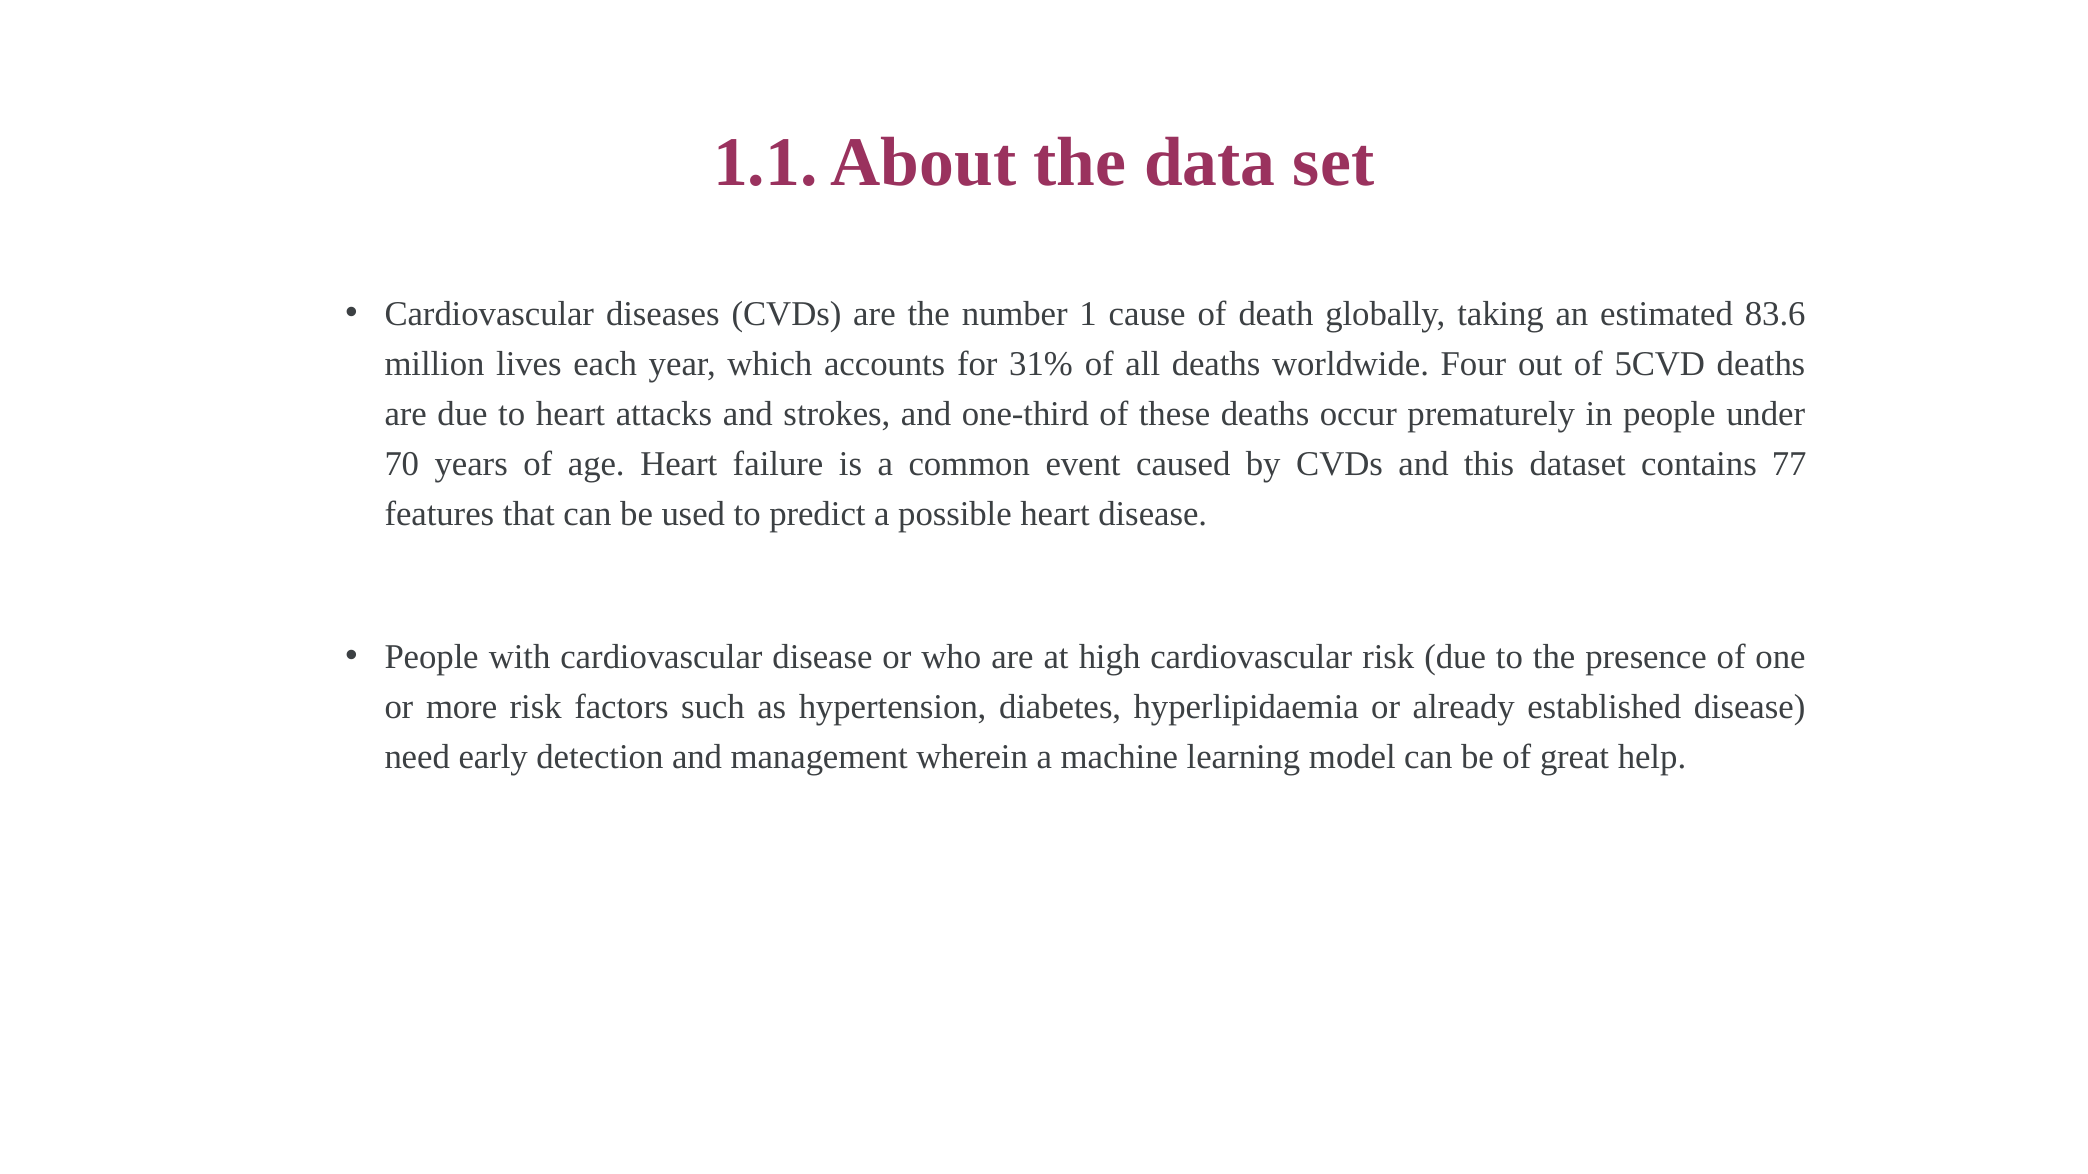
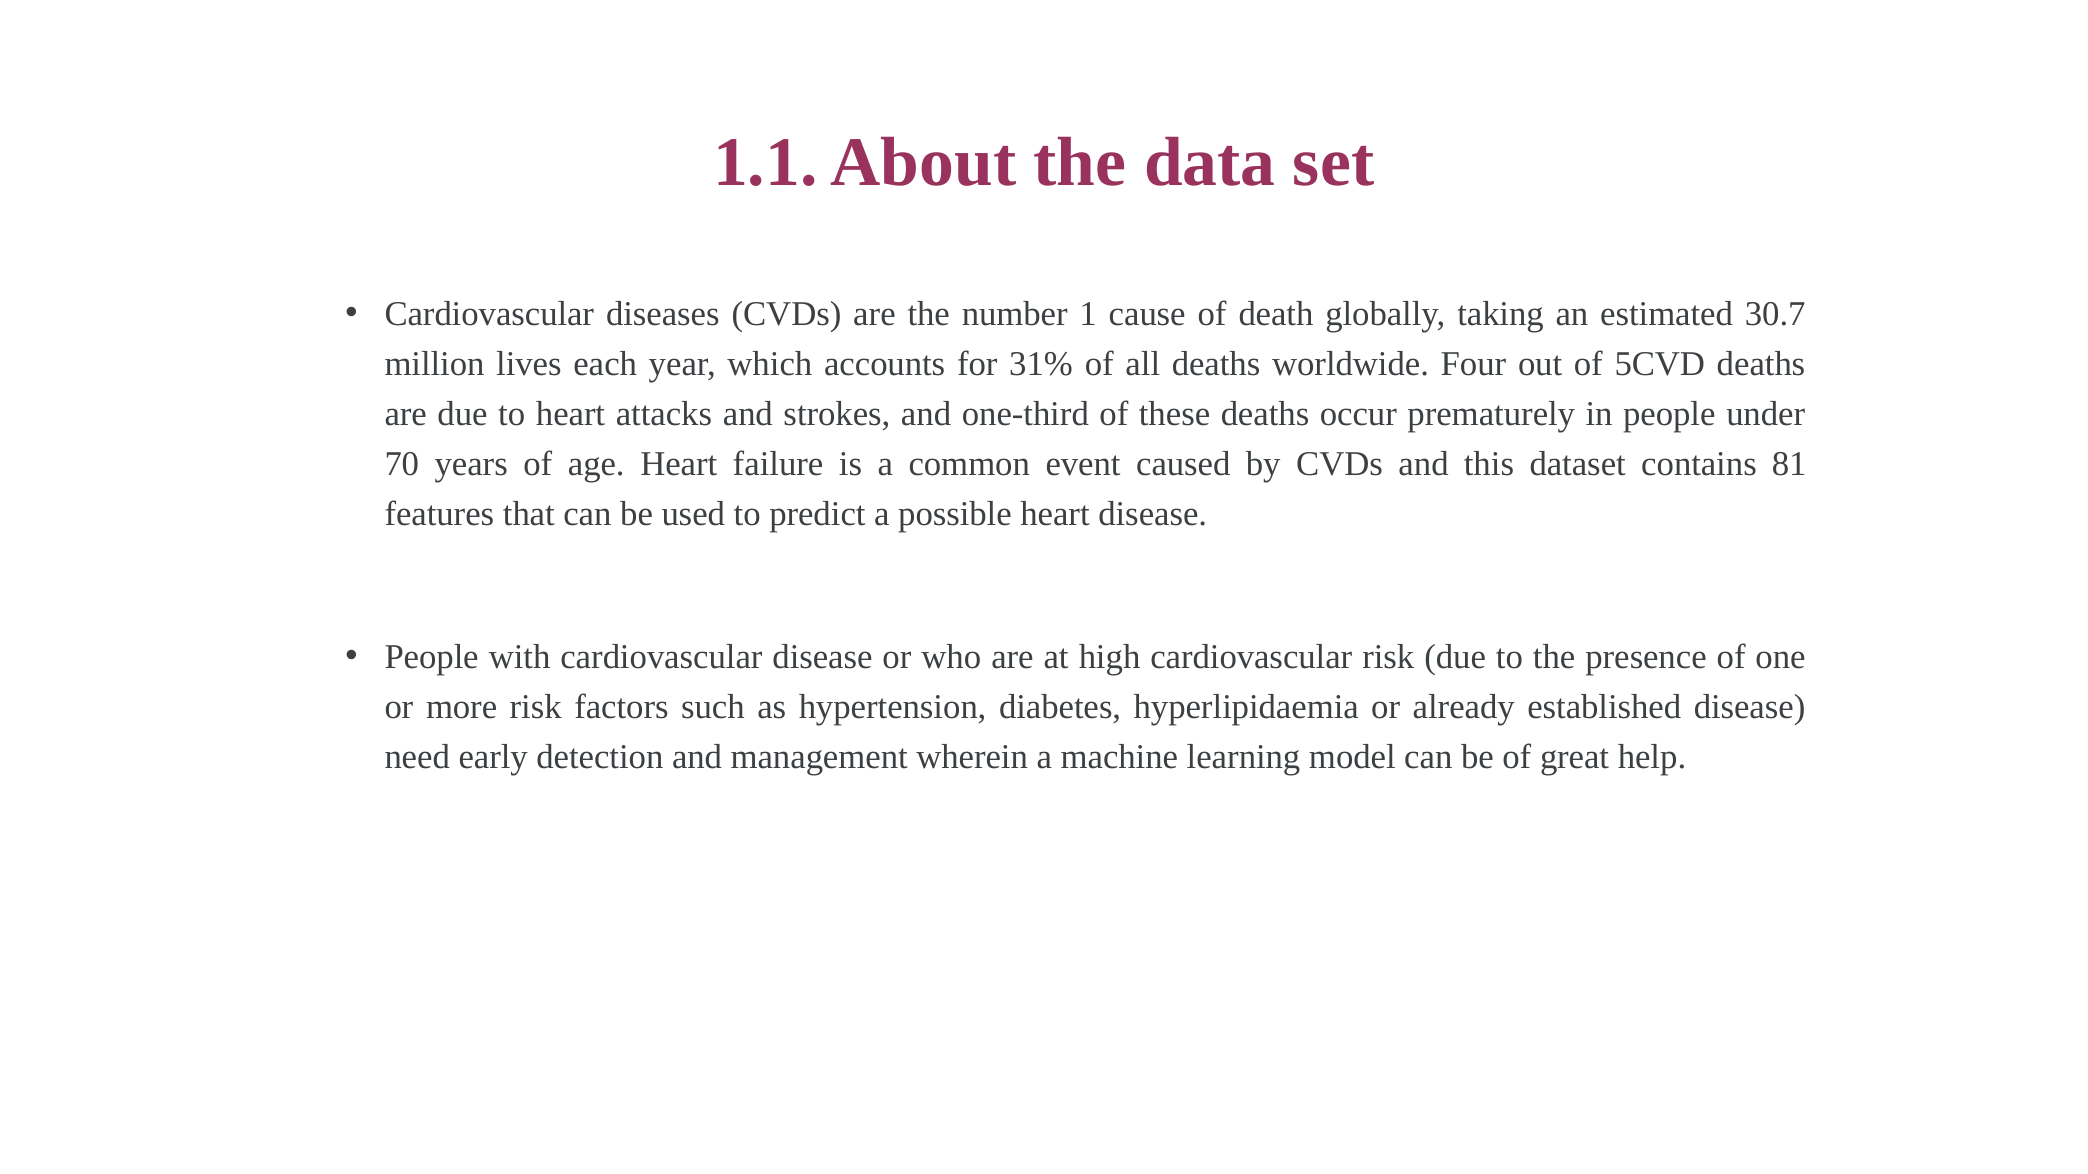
83.6: 83.6 -> 30.7
77: 77 -> 81
